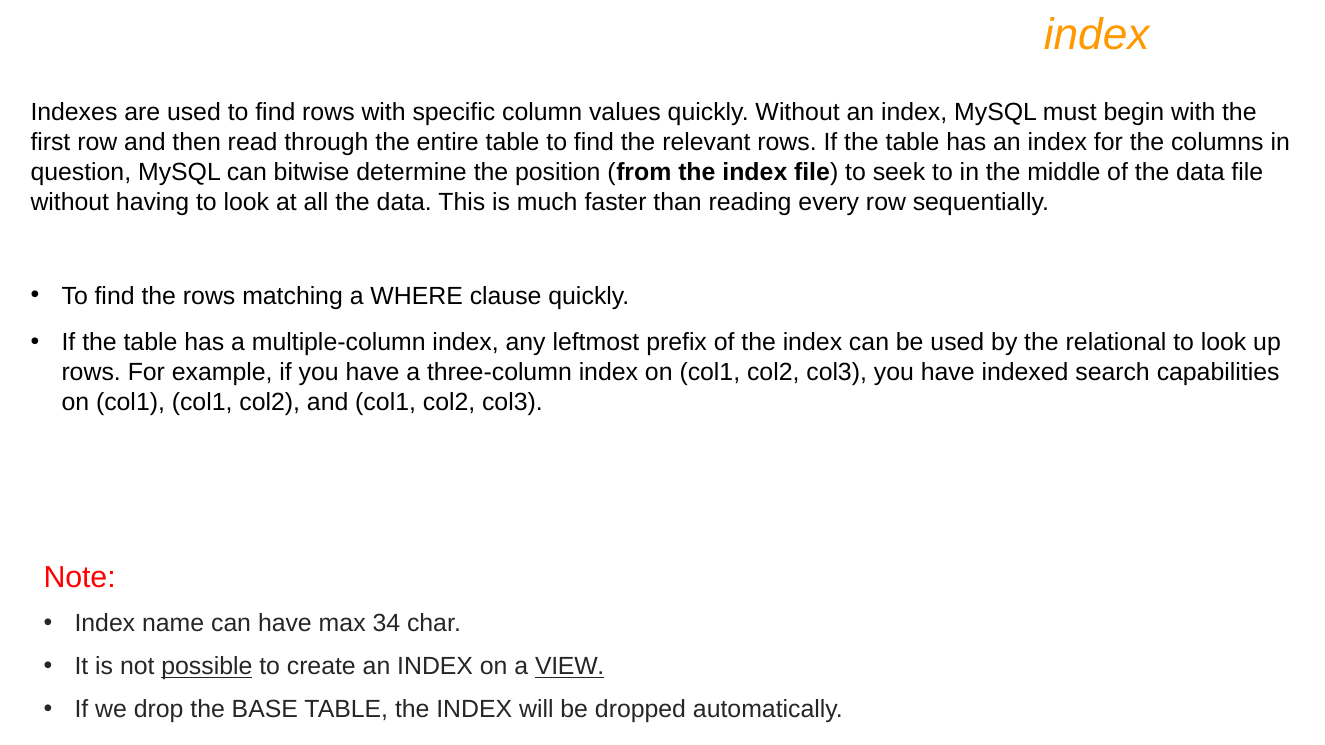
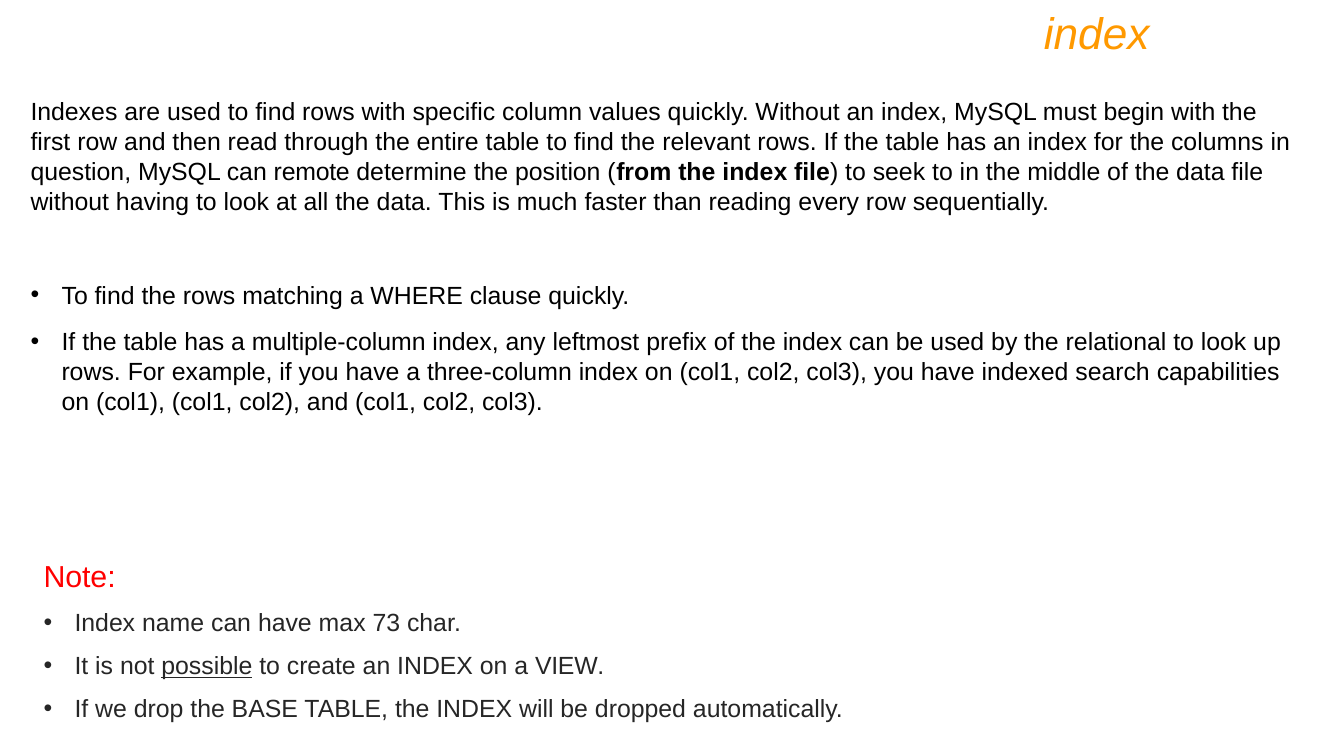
bitwise: bitwise -> remote
34: 34 -> 73
VIEW underline: present -> none
